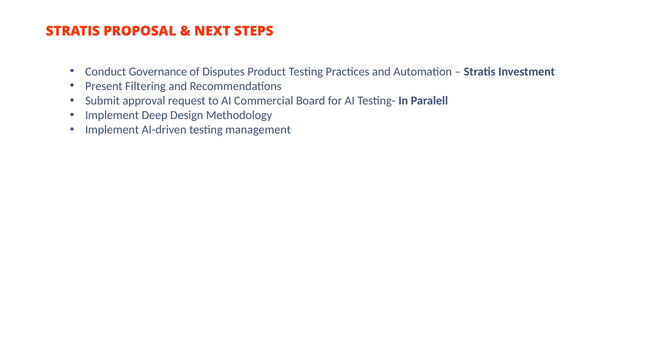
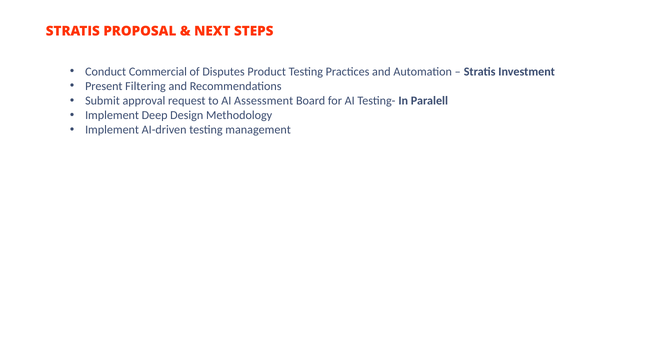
Governance: Governance -> Commercial
Commercial: Commercial -> Assessment
